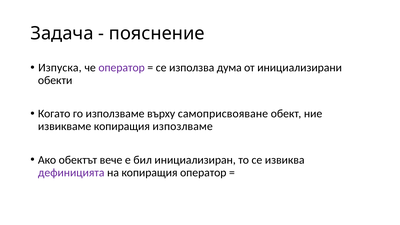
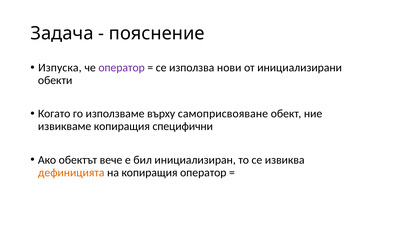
дума: дума -> нови
изпозлваме: изпозлваме -> специфични
дефиницията colour: purple -> orange
